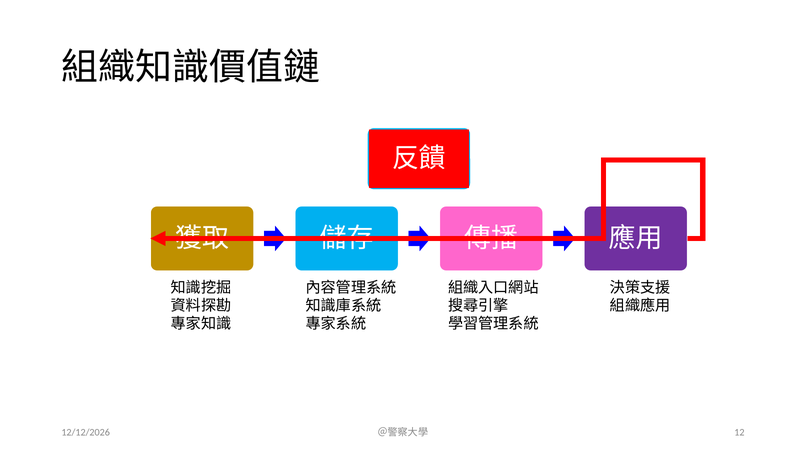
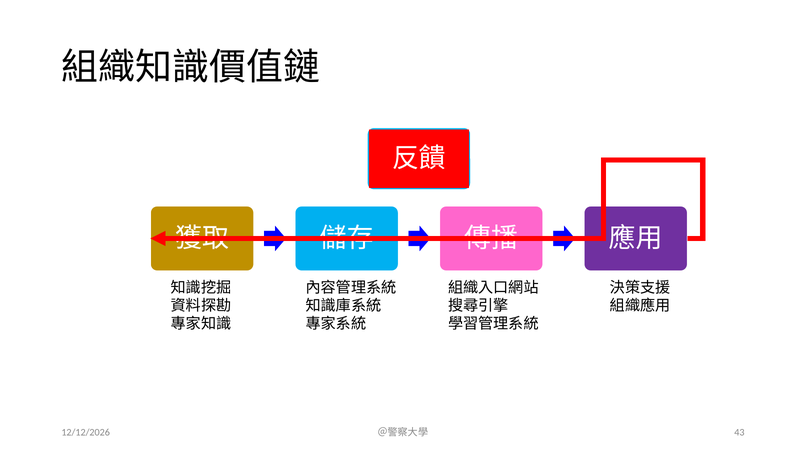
12: 12 -> 43
